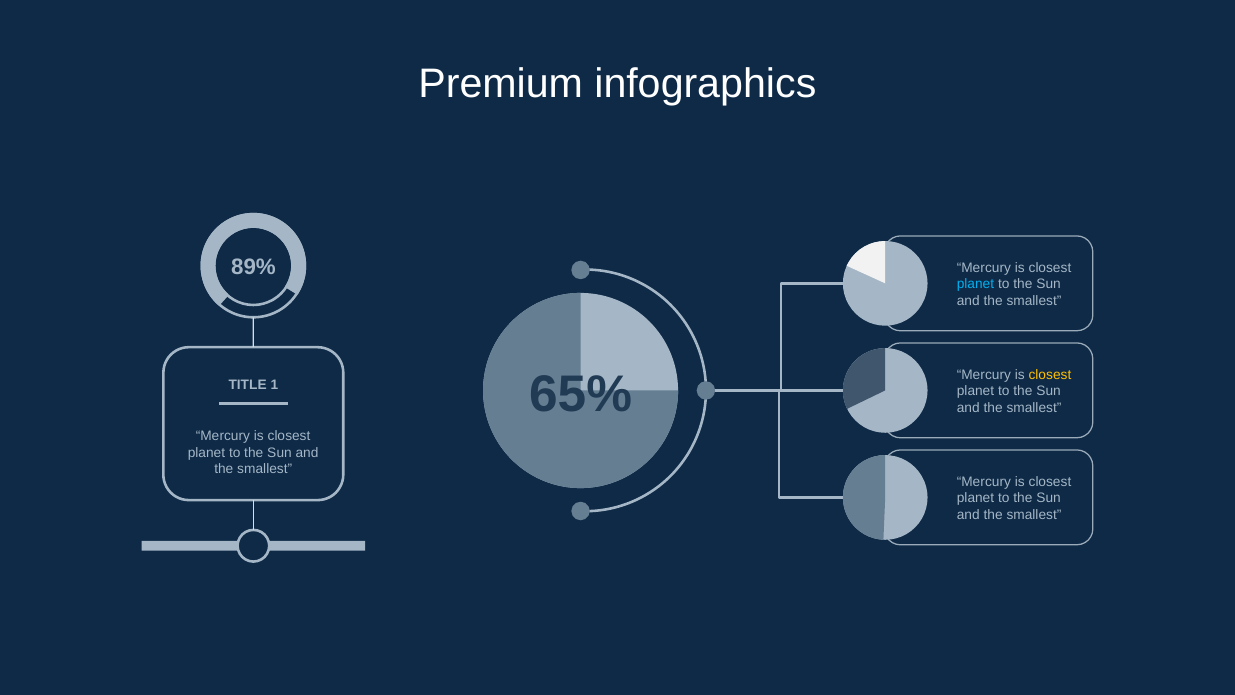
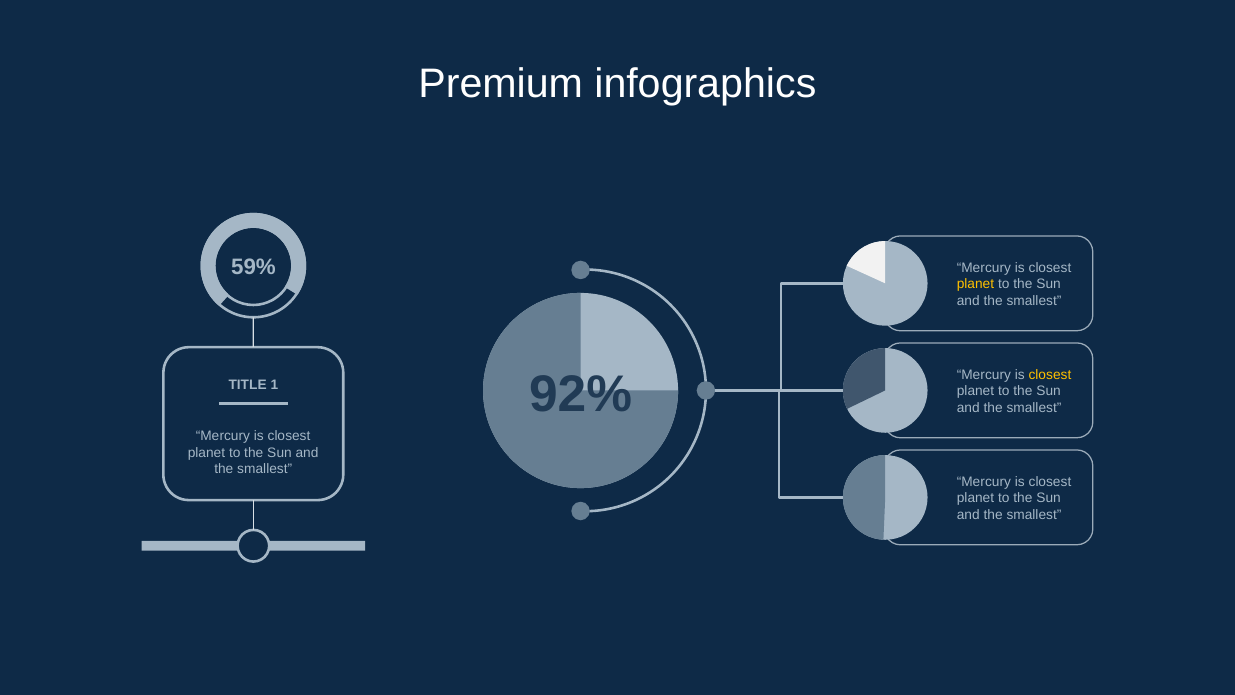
89%: 89% -> 59%
planet at (975, 284) colour: light blue -> yellow
65%: 65% -> 92%
